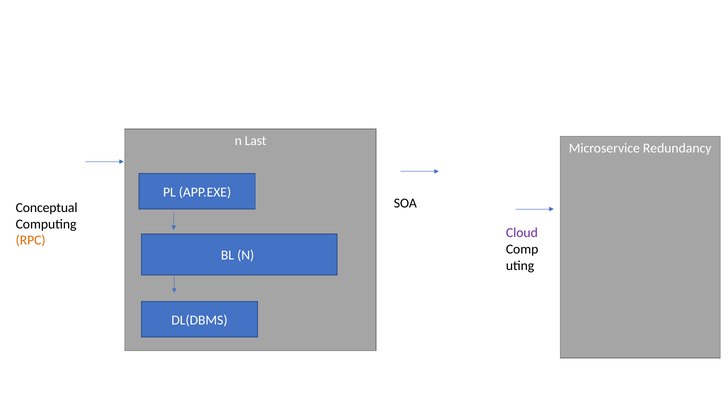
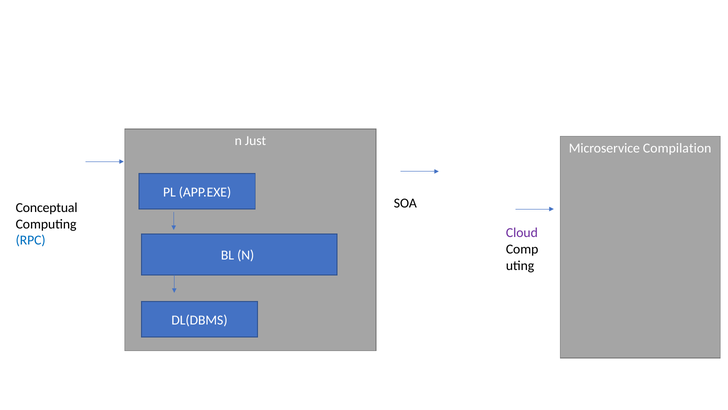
Last: Last -> Just
Redundancy: Redundancy -> Compilation
RPC colour: orange -> blue
